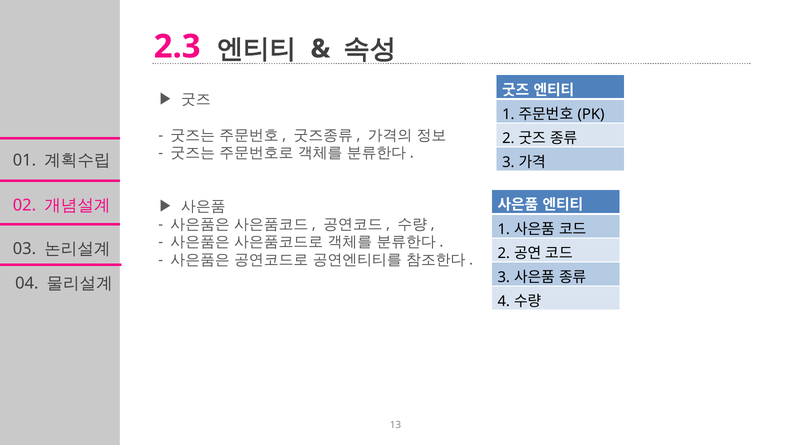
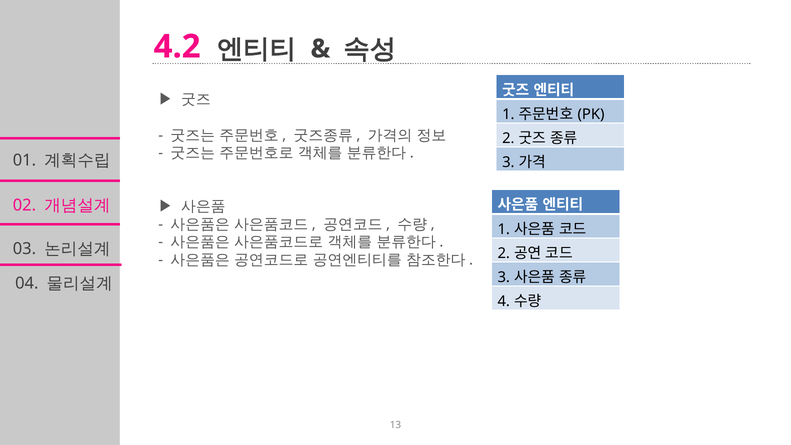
2.3: 2.3 -> 4.2
